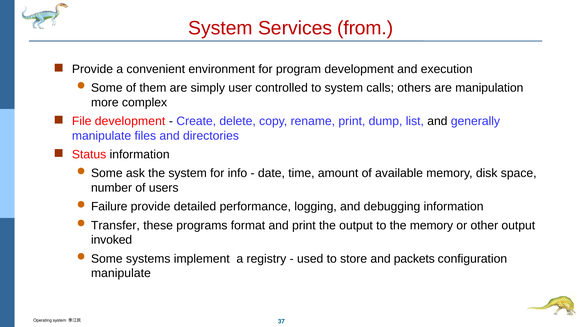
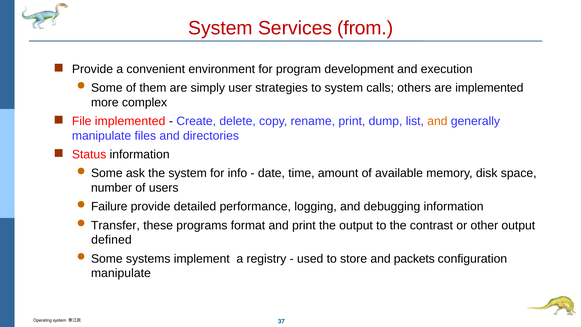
controlled: controlled -> strategies
are manipulation: manipulation -> implemented
File development: development -> implemented
and at (437, 121) colour: black -> orange
the memory: memory -> contrast
invoked: invoked -> defined
